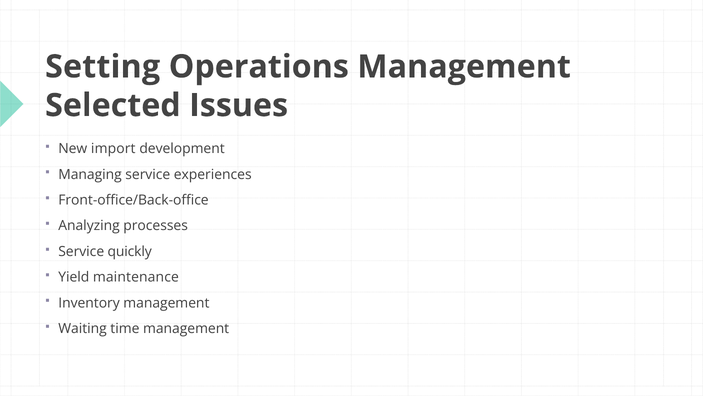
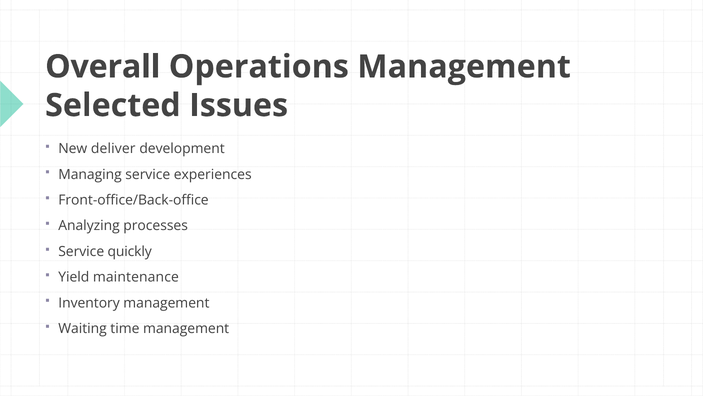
Setting: Setting -> Overall
import: import -> deliver
